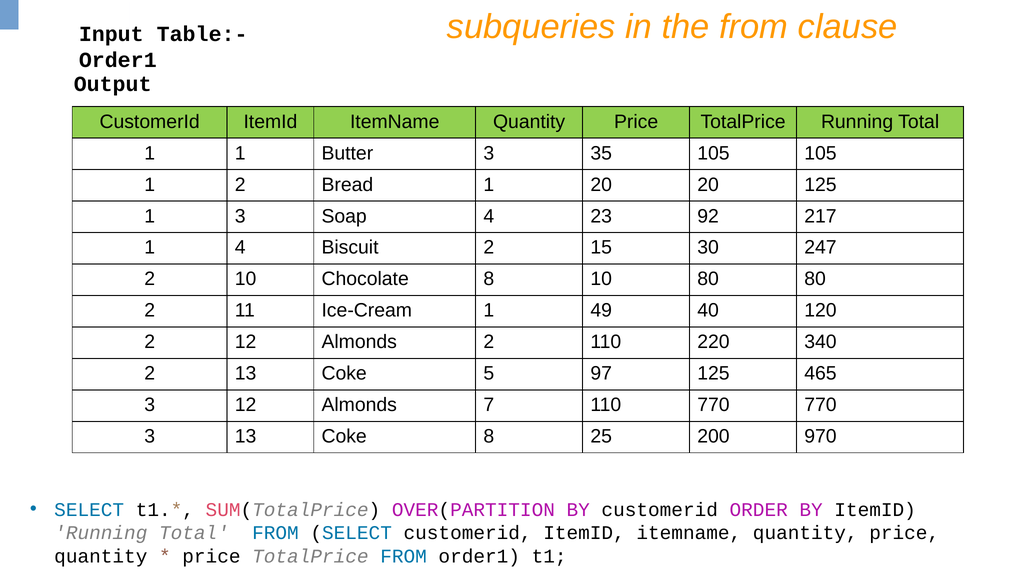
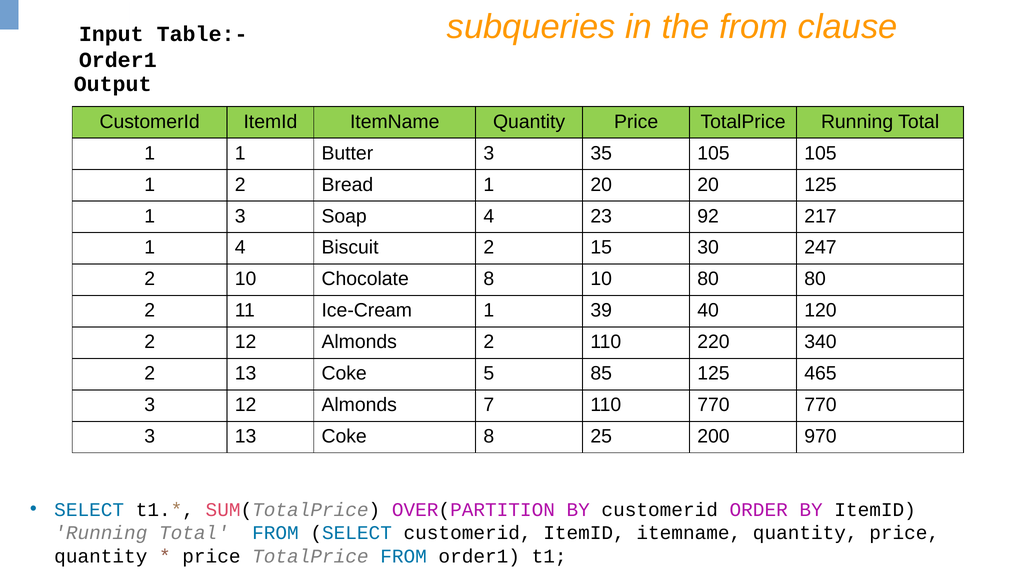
49: 49 -> 39
97: 97 -> 85
